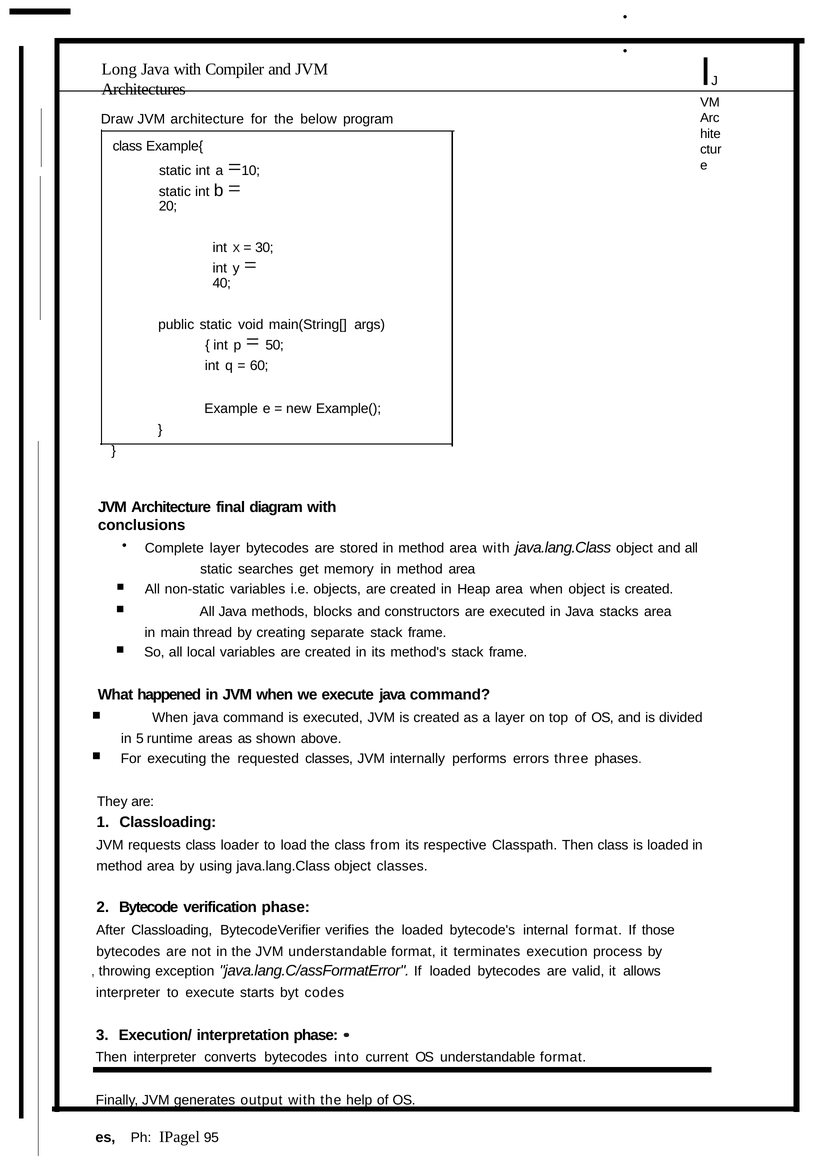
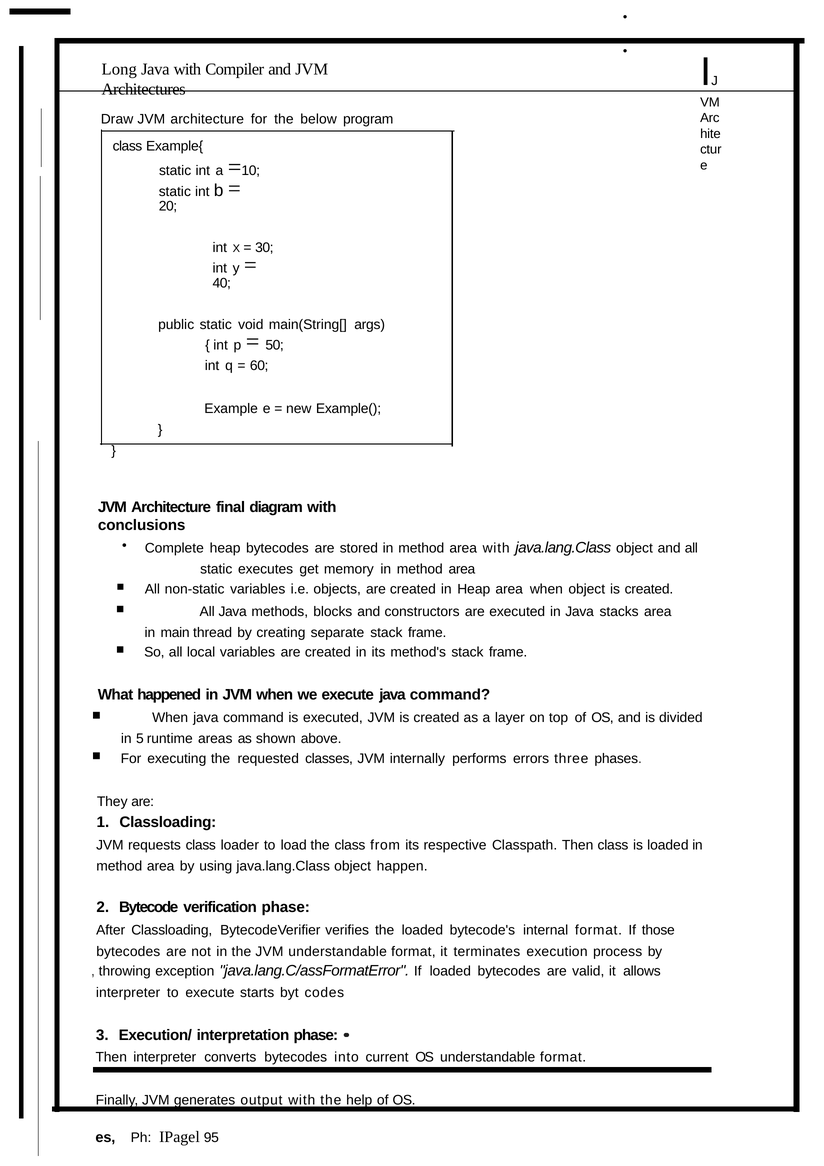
Complete layer: layer -> heap
searches: searches -> executes
object classes: classes -> happen
